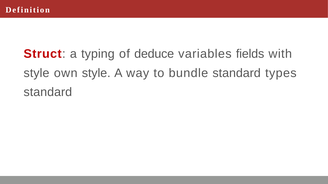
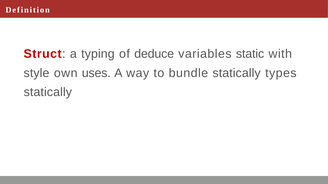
fields: fields -> static
own style: style -> uses
bundle standard: standard -> statically
standard at (48, 92): standard -> statically
